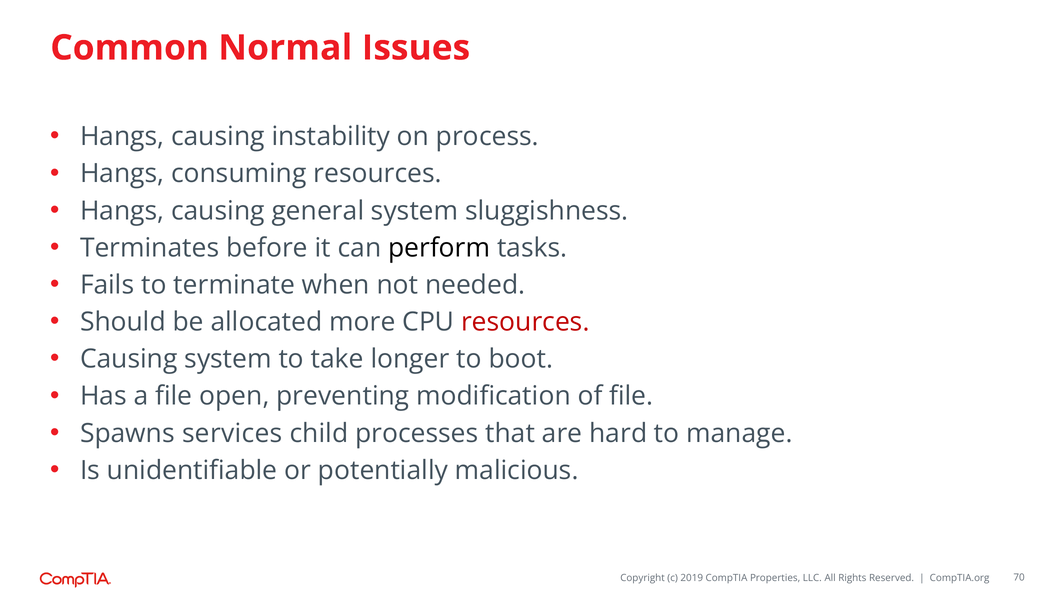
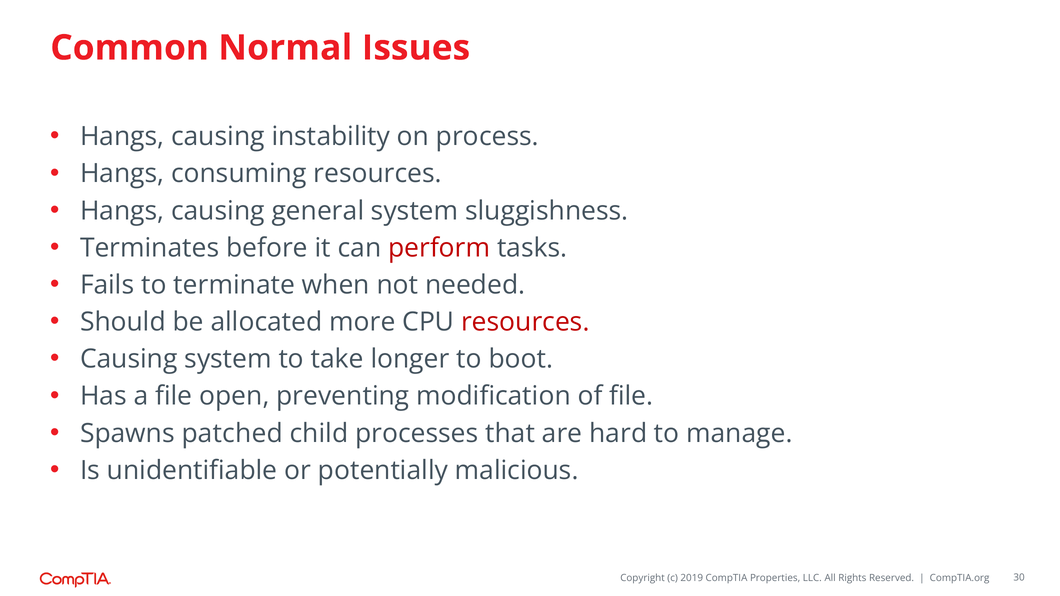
perform colour: black -> red
services: services -> patched
70: 70 -> 30
